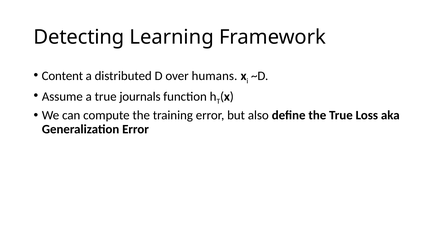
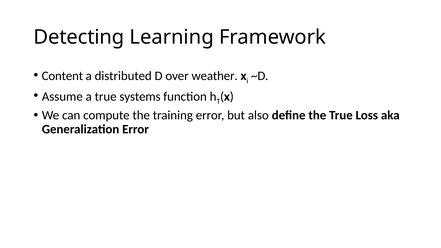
humans: humans -> weather
journals: journals -> systems
